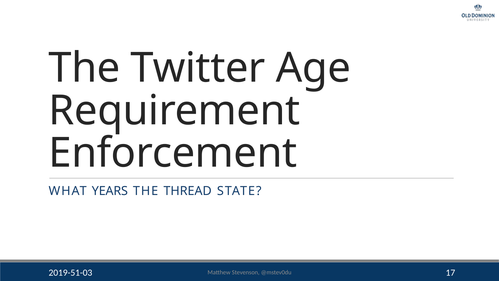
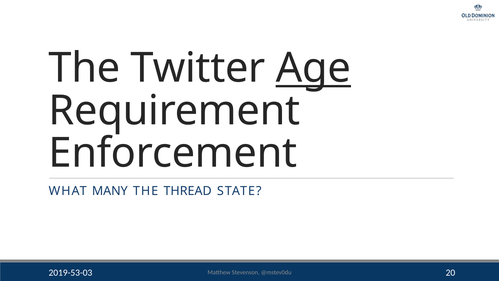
Age underline: none -> present
YEARS: YEARS -> MANY
2019-51-03: 2019-51-03 -> 2019-53-03
17: 17 -> 20
